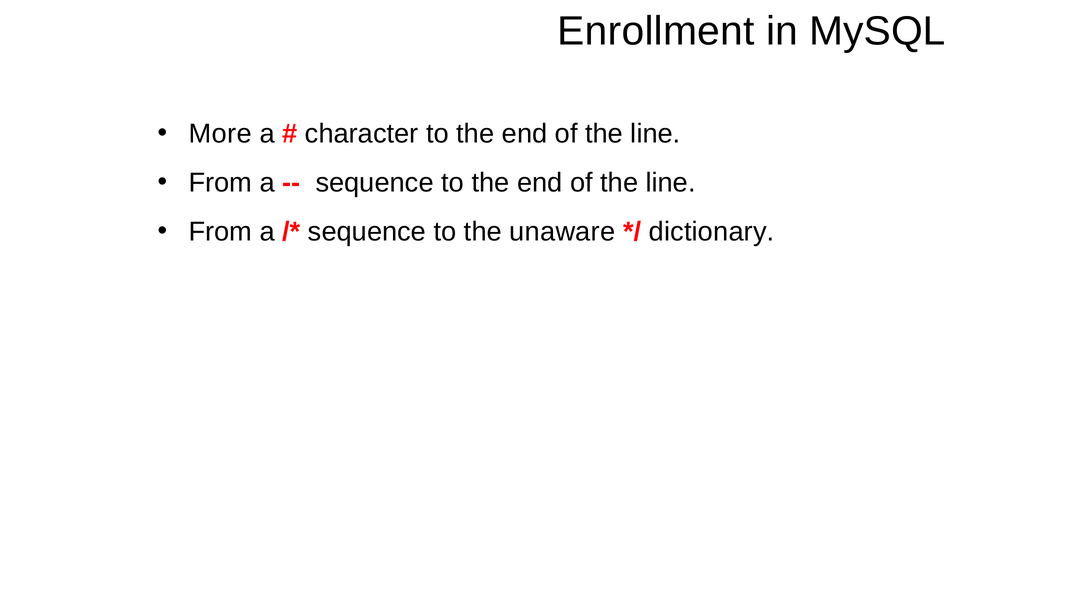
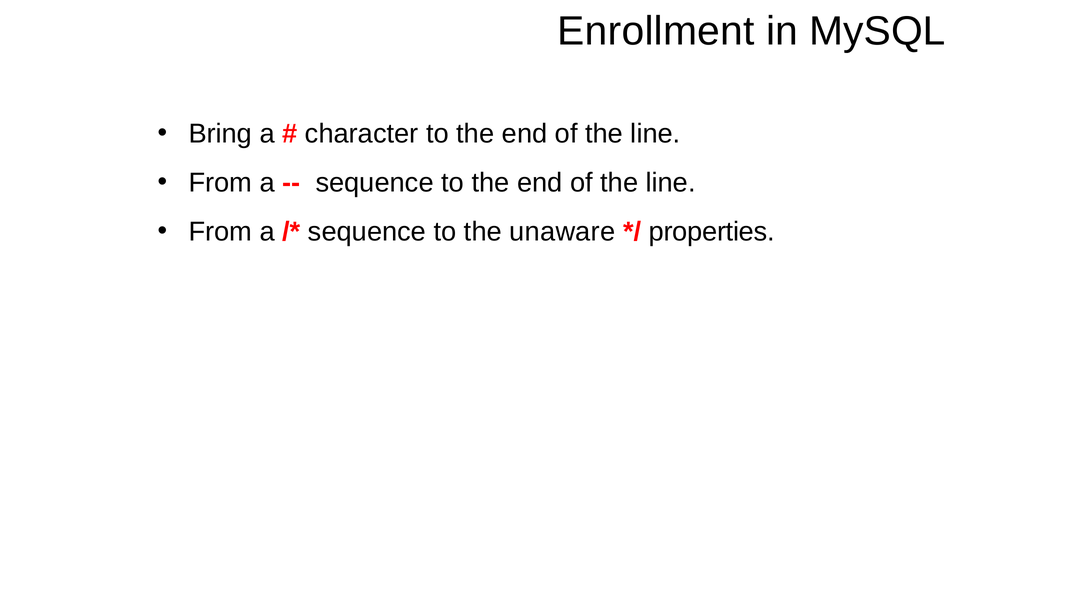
More: More -> Bring
dictionary: dictionary -> properties
